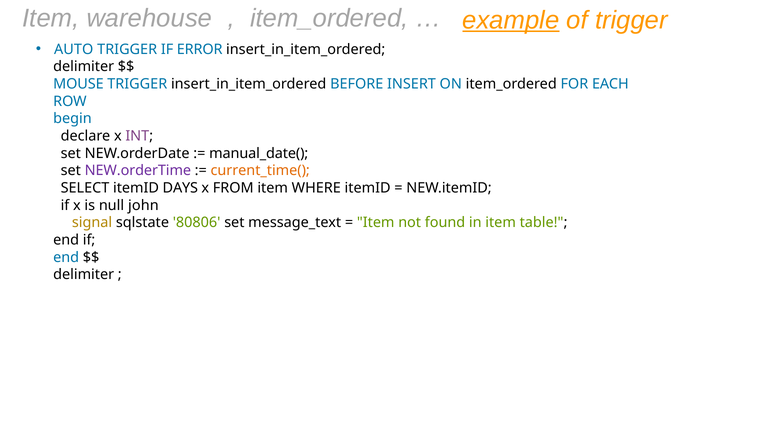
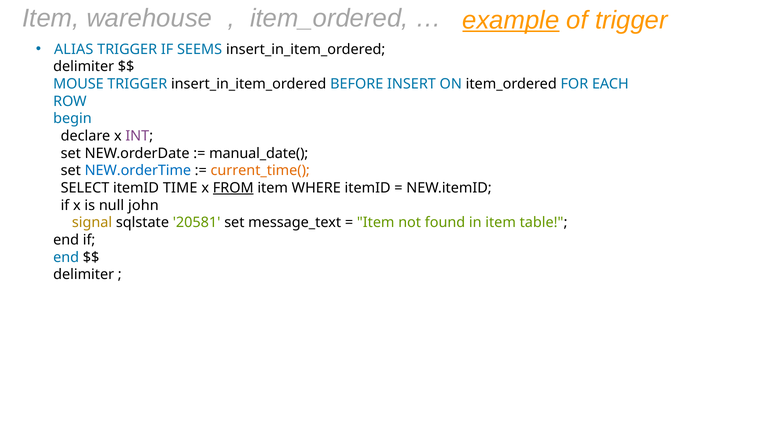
AUTO: AUTO -> ALIAS
ERROR: ERROR -> SEEMS
NEW.orderTime colour: purple -> blue
DAYS: DAYS -> TIME
FROM underline: none -> present
80806: 80806 -> 20581
